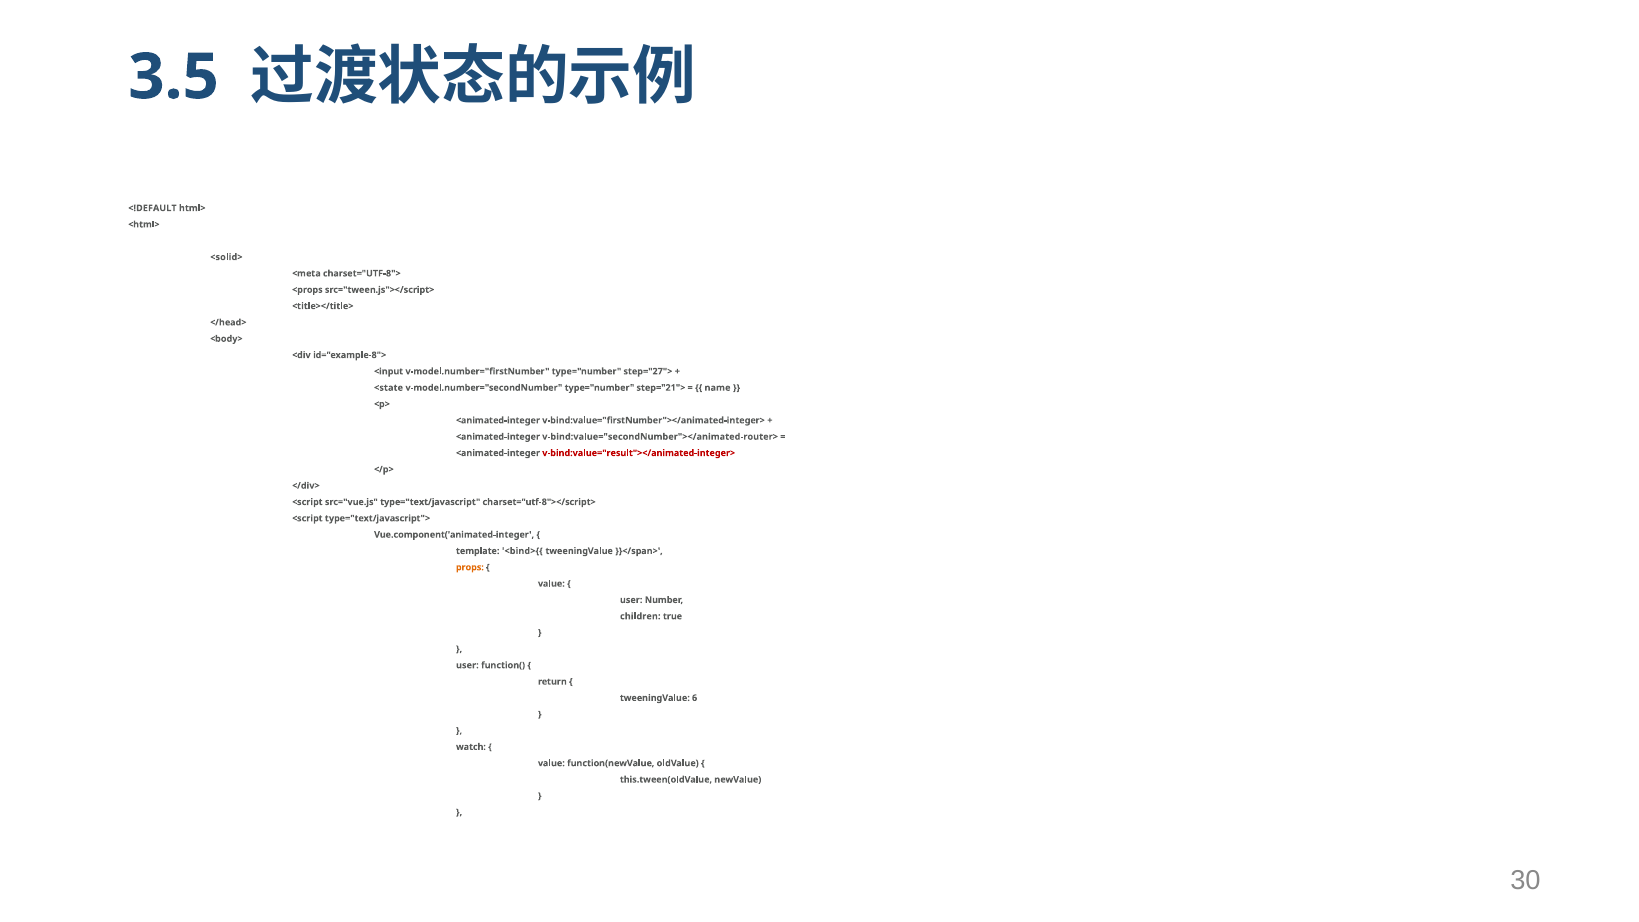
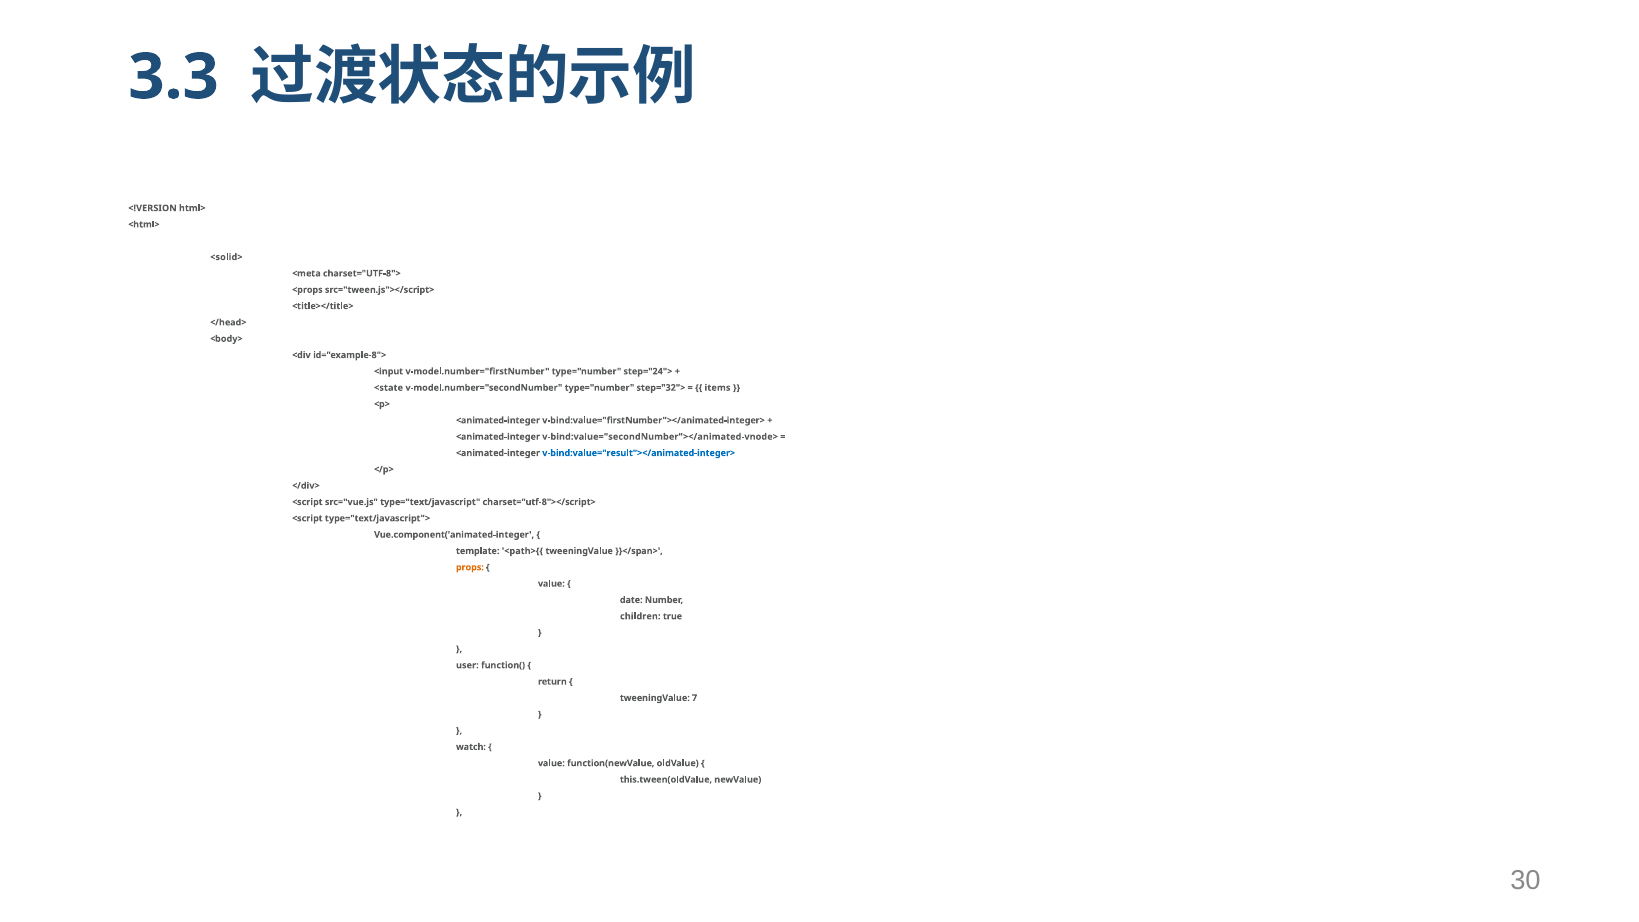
3.5: 3.5 -> 3.3
<!DEFAULT: <!DEFAULT -> <!VERSION
step="27">: step="27"> -> step="24">
step="21">: step="21"> -> step="32">
name: name -> items
v-bind:value="secondNumber"></animated-router>: v-bind:value="secondNumber"></animated-router> -> v-bind:value="secondNumber"></animated-vnode>
v-bind:value="result"></animated-integer> colour: red -> blue
<bind>{{: <bind>{{ -> <path>{{
user at (631, 600): user -> date
6: 6 -> 7
